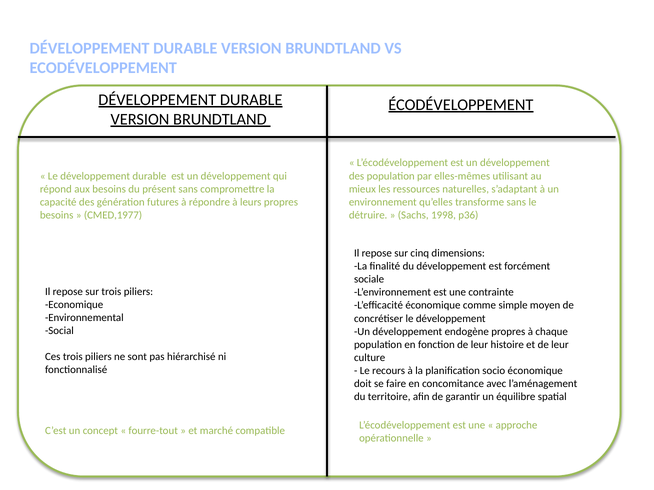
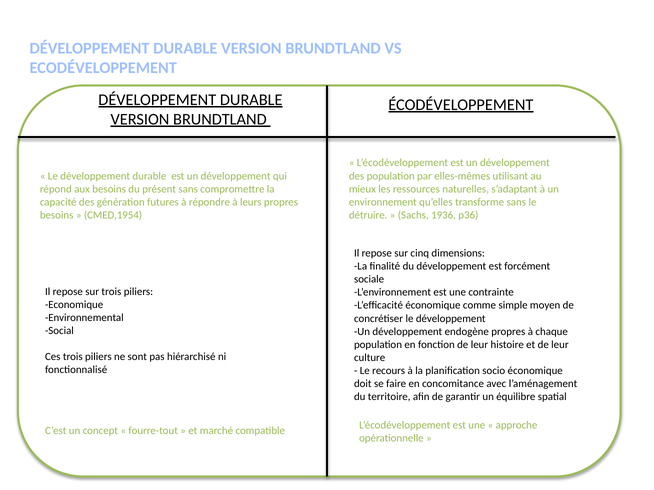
CMED,1977: CMED,1977 -> CMED,1954
1998: 1998 -> 1936
